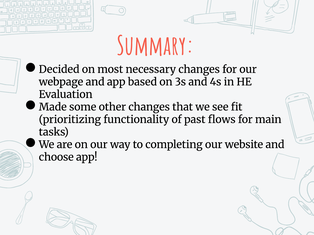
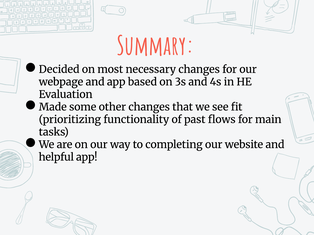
choose: choose -> helpful
